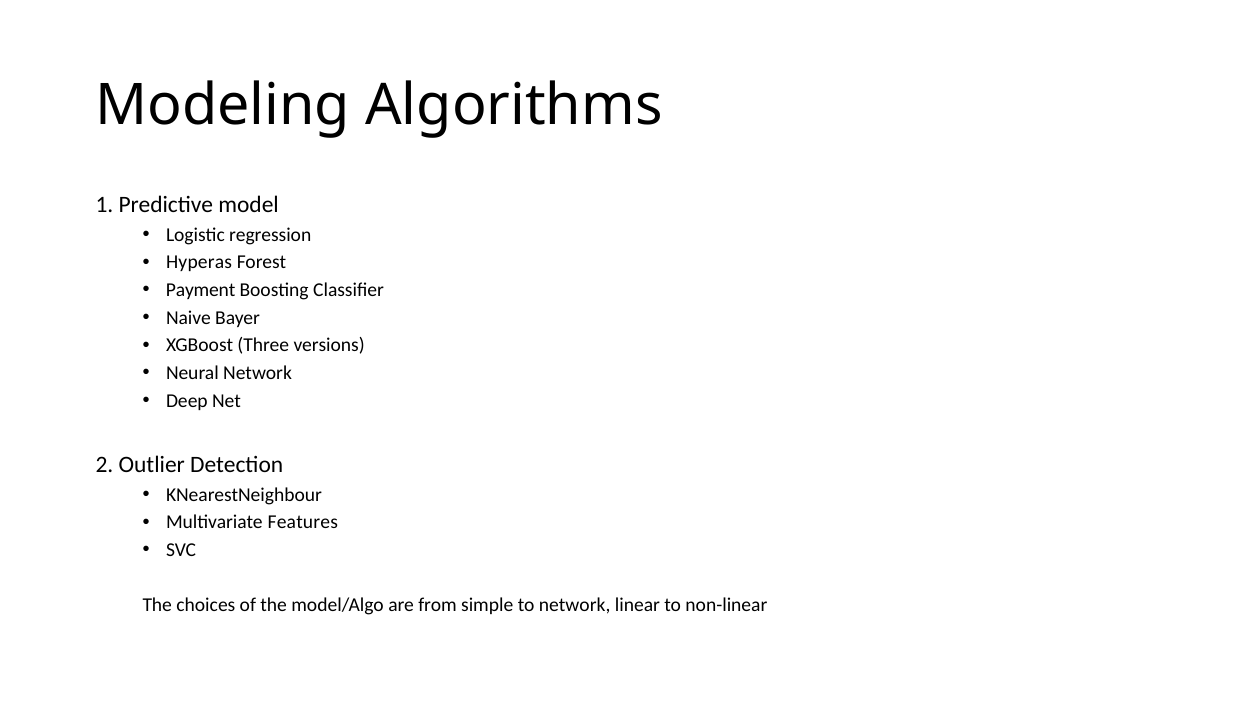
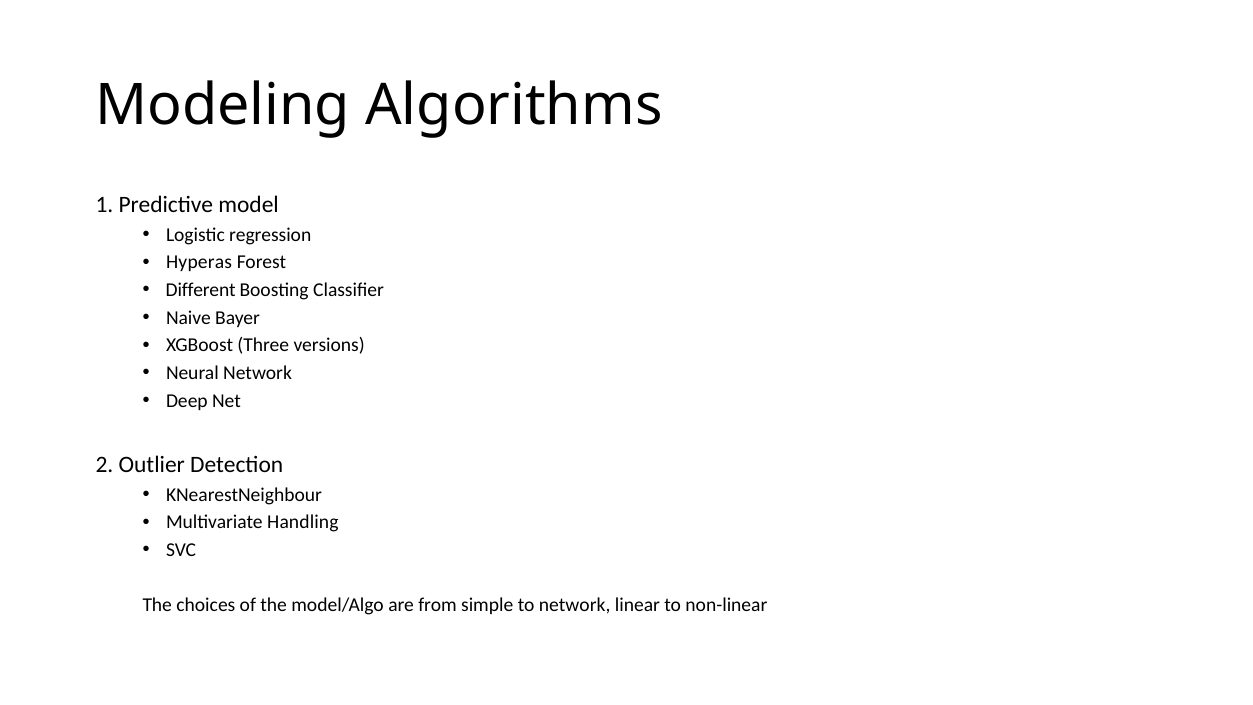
Payment: Payment -> Different
Features: Features -> Handling
